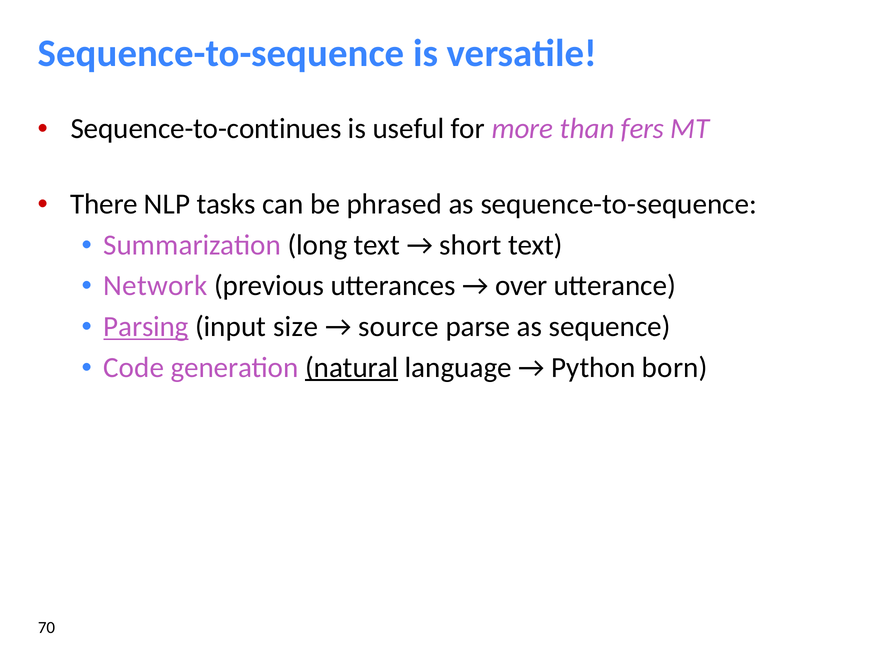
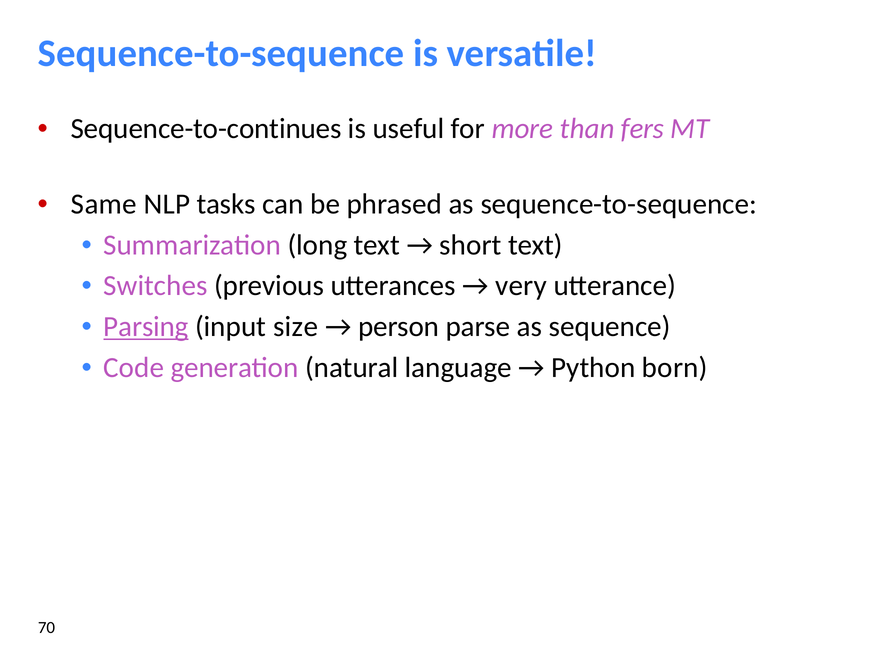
There: There -> Same
Network: Network -> Switches
over: over -> very
source: source -> person
natural underline: present -> none
